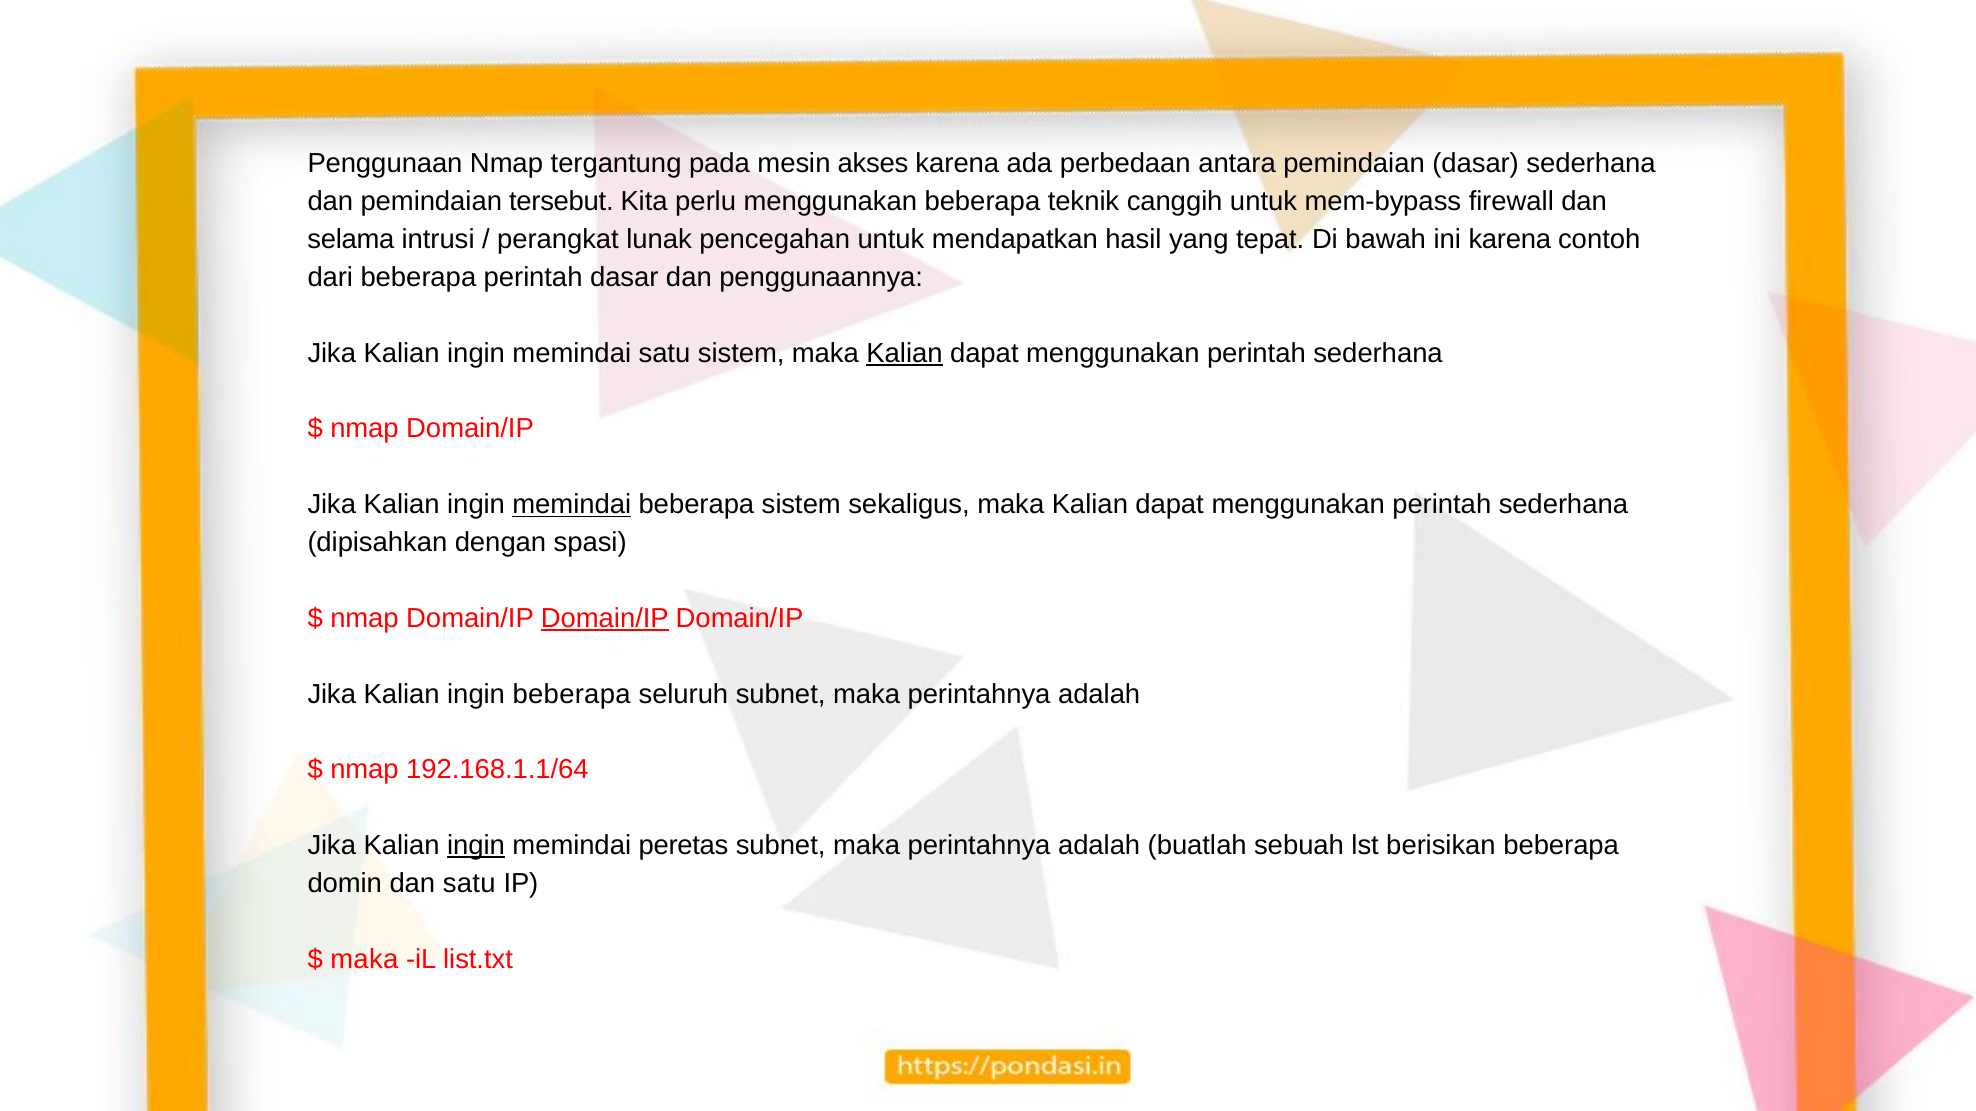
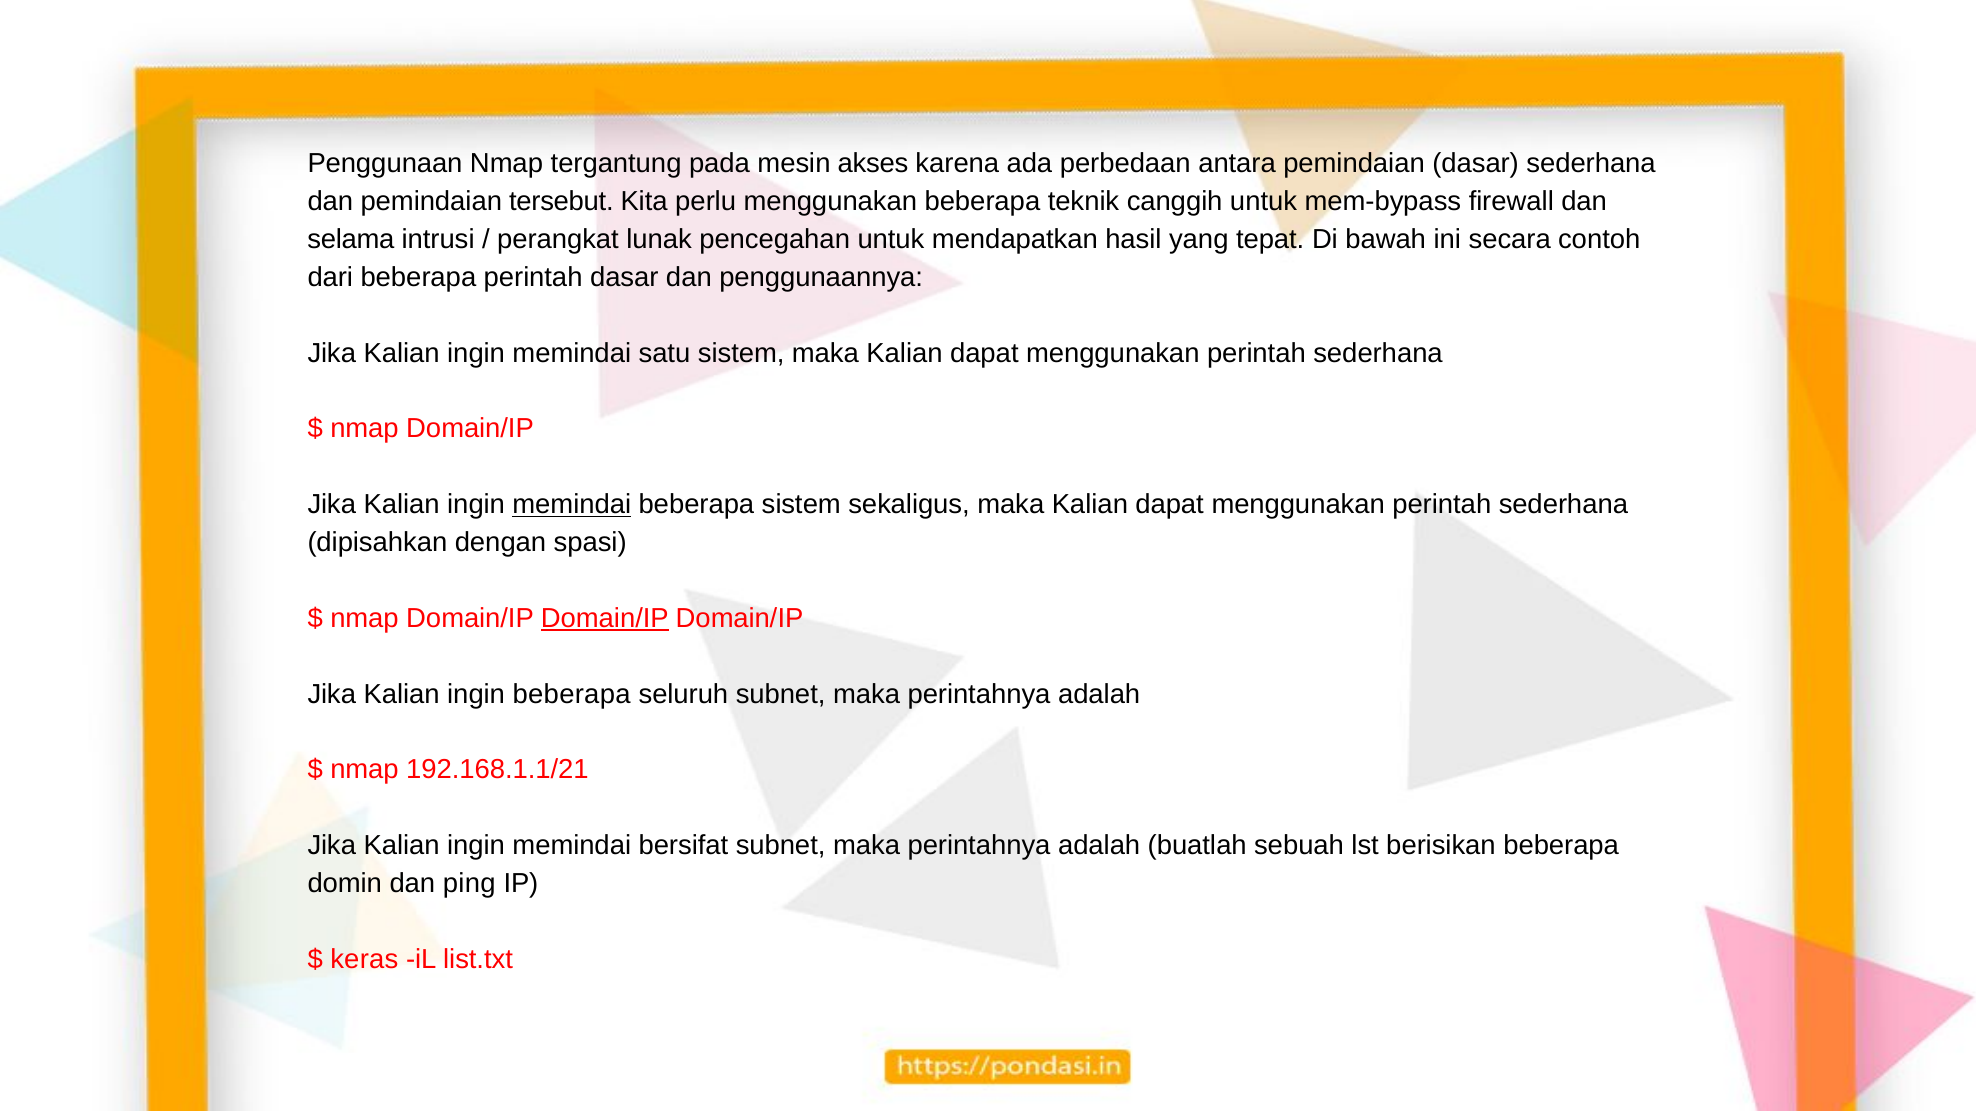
ini karena: karena -> secara
Kalian at (905, 353) underline: present -> none
192.168.1.1/64: 192.168.1.1/64 -> 192.168.1.1/21
ingin at (476, 846) underline: present -> none
peretas: peretas -> bersifat
dan satu: satu -> ping
maka at (364, 959): maka -> keras
